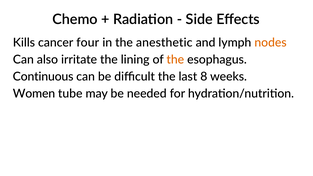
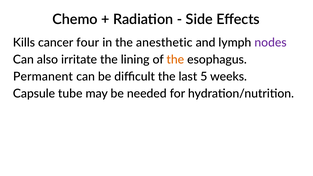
nodes colour: orange -> purple
Continuous: Continuous -> Permanent
8: 8 -> 5
Women: Women -> Capsule
